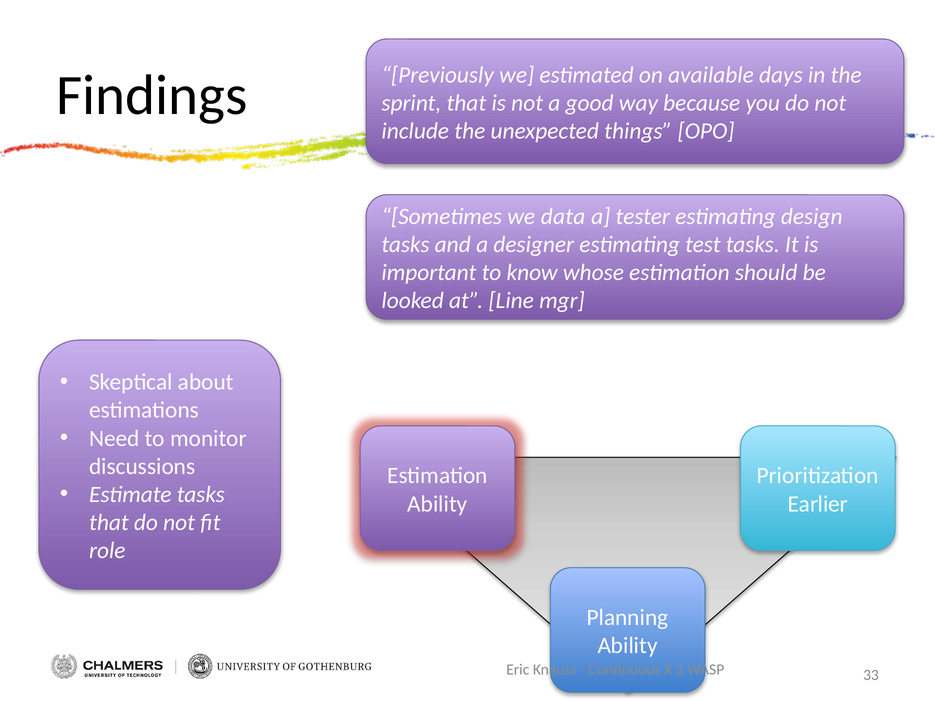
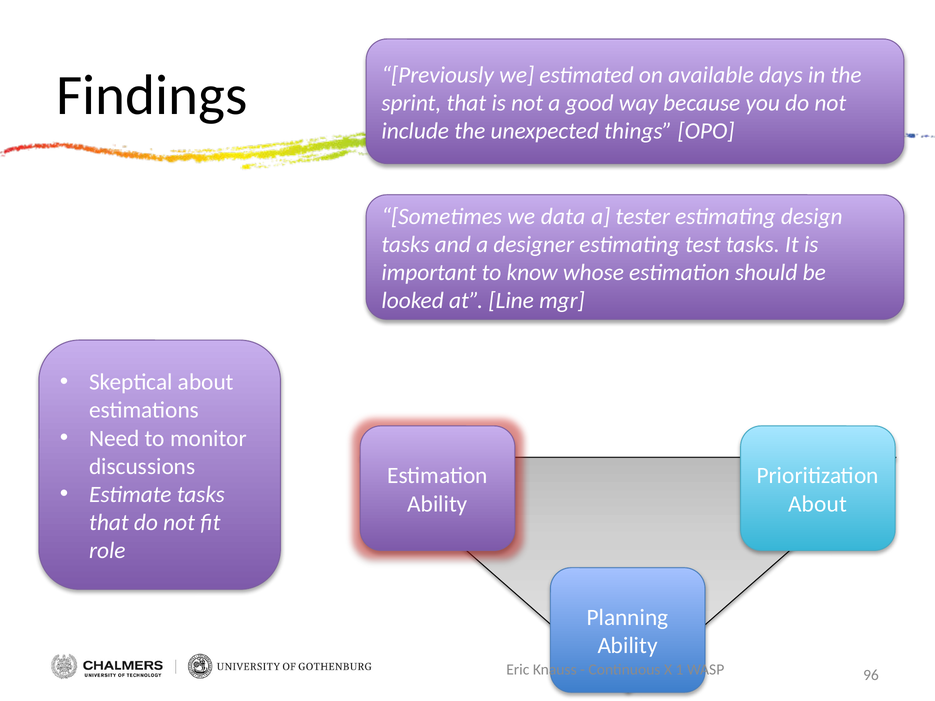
Earlier at (818, 504): Earlier -> About
3: 3 -> 1
33: 33 -> 96
